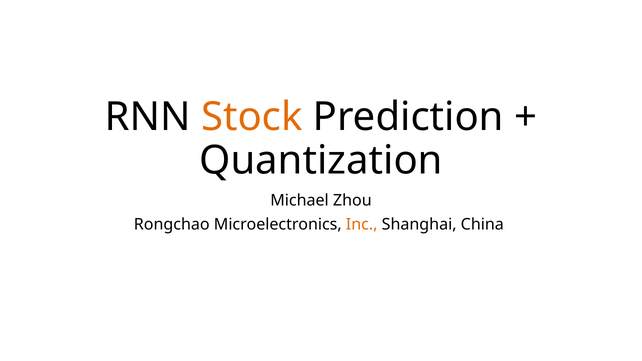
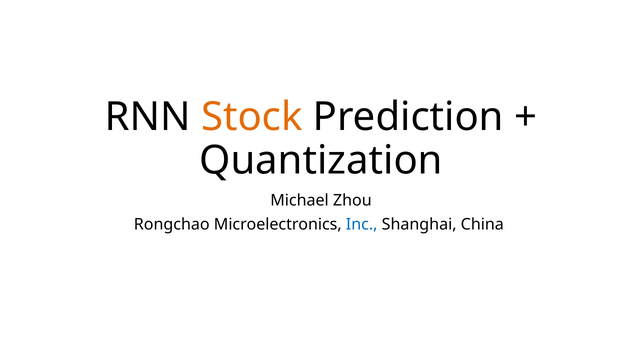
Inc colour: orange -> blue
